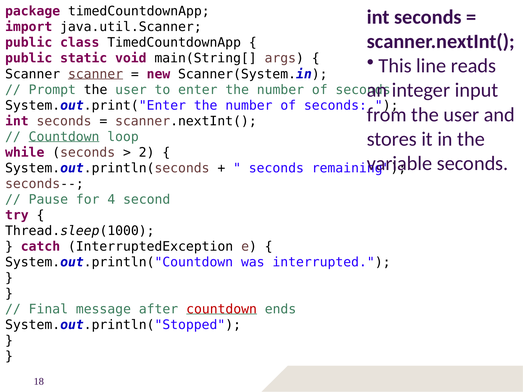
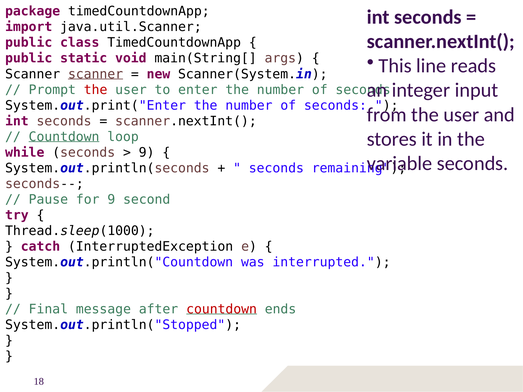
the at (96, 90) colour: black -> red
2 at (147, 153): 2 -> 9
for 4: 4 -> 9
